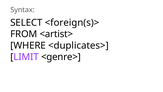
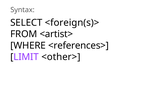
<duplicates>: <duplicates> -> <references>
<genre>: <genre> -> <other>
